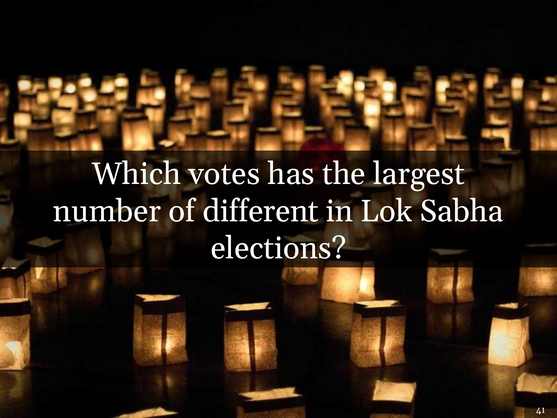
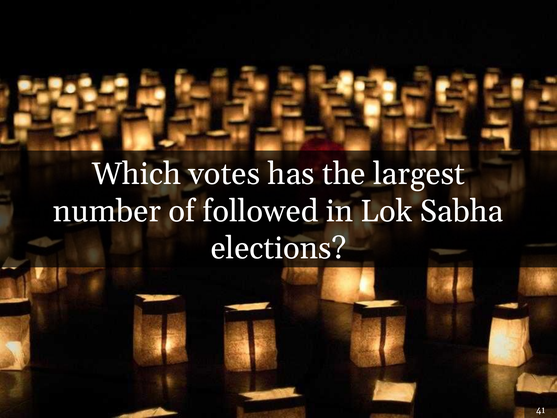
different: different -> followed
